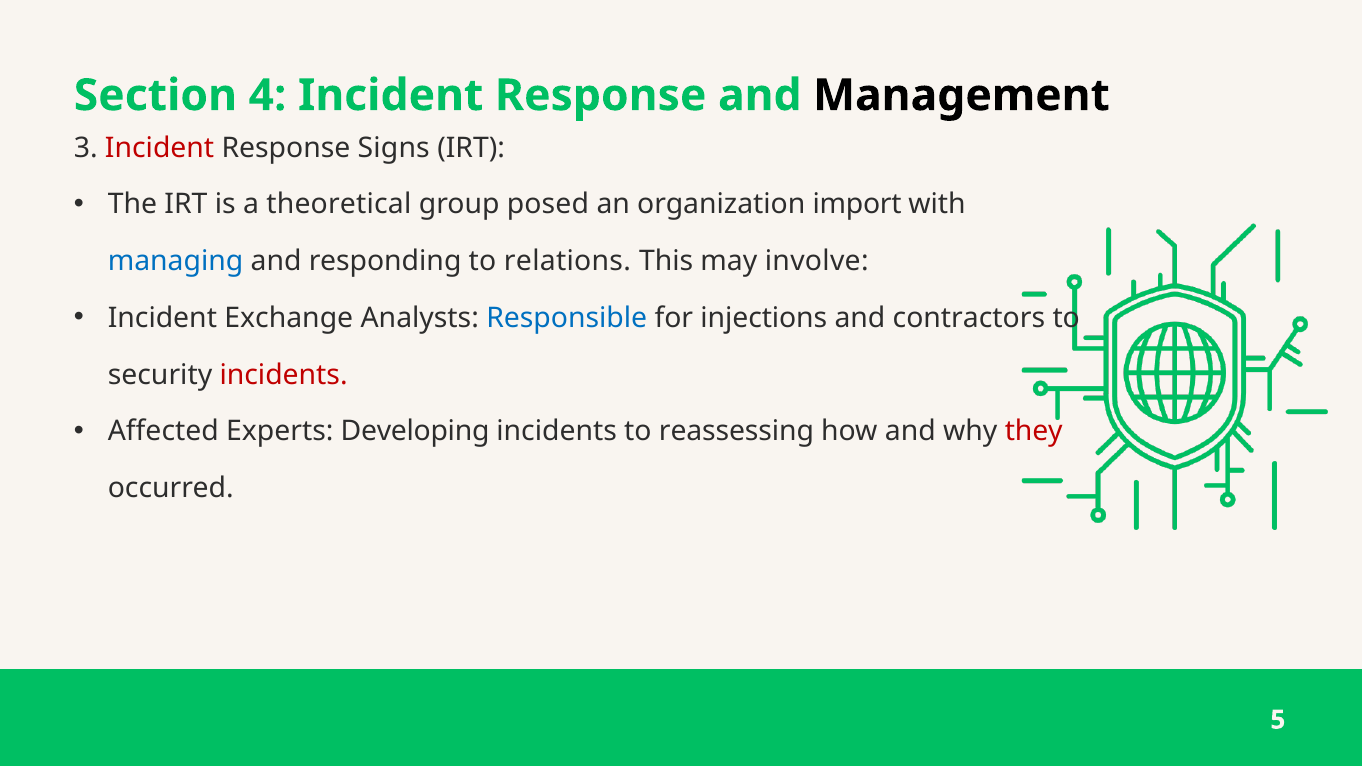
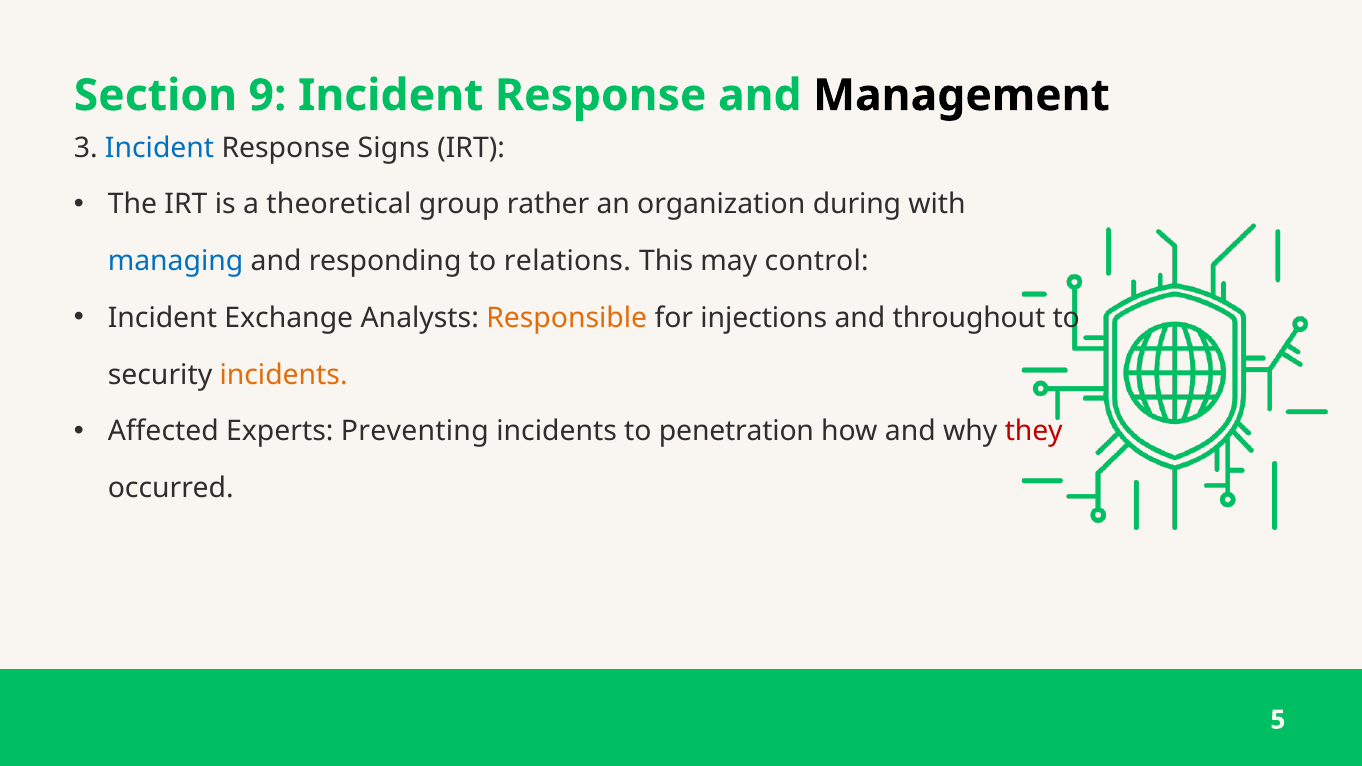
4: 4 -> 9
Incident at (160, 148) colour: red -> blue
posed: posed -> rather
import: import -> during
involve: involve -> control
Responsible colour: blue -> orange
contractors: contractors -> throughout
incidents at (284, 375) colour: red -> orange
Developing: Developing -> Preventing
reassessing: reassessing -> penetration
